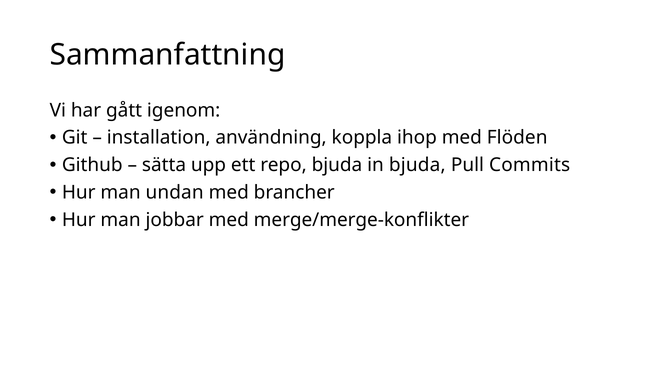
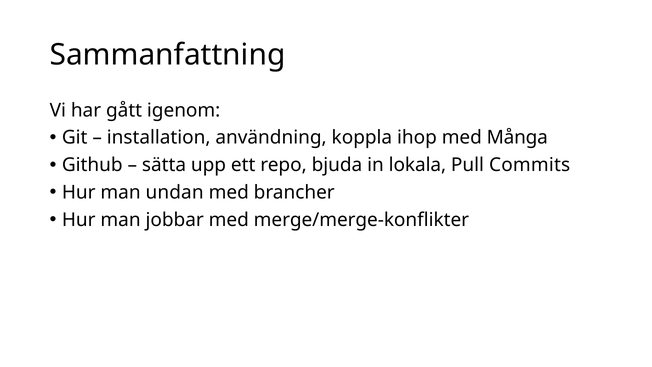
Flöden: Flöden -> Många
in bjuda: bjuda -> lokala
